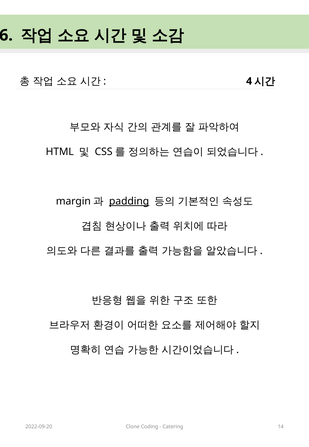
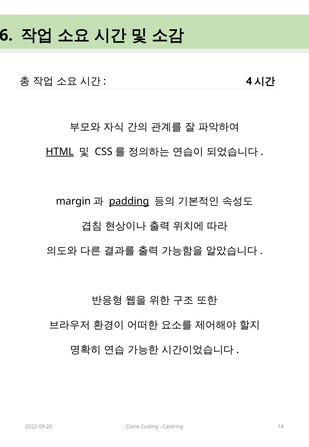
HTML underline: none -> present
